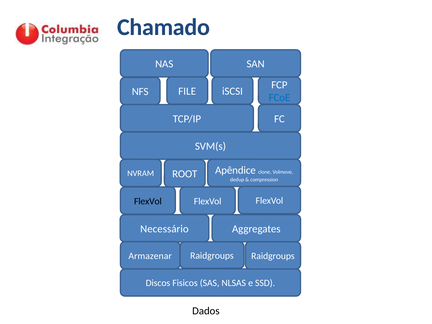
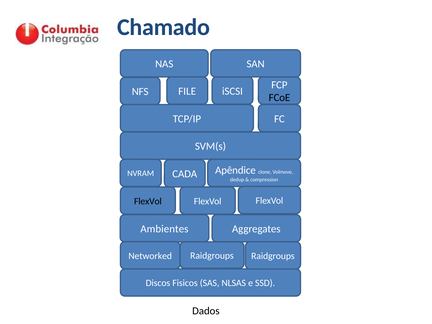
FCoE colour: blue -> black
ROOT: ROOT -> CADA
Necessário: Necessário -> Ambientes
Armazenar: Armazenar -> Networked
